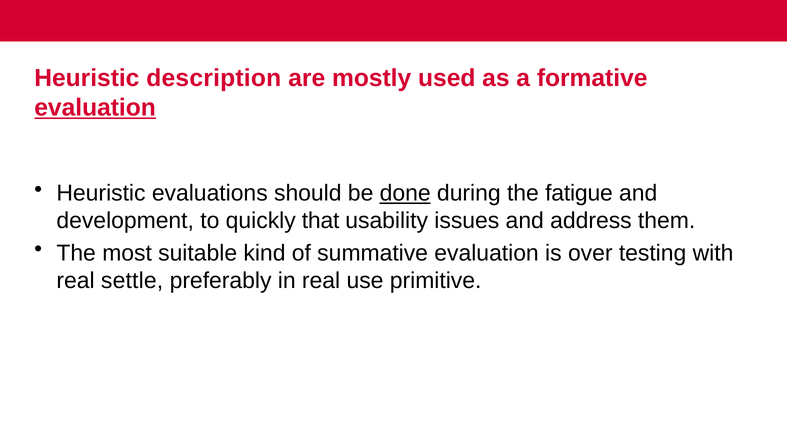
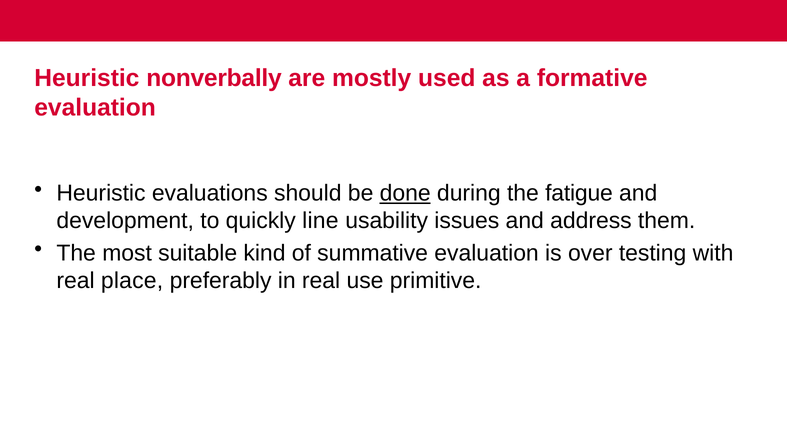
description: description -> nonverbally
evaluation at (95, 108) underline: present -> none
that: that -> line
settle: settle -> place
